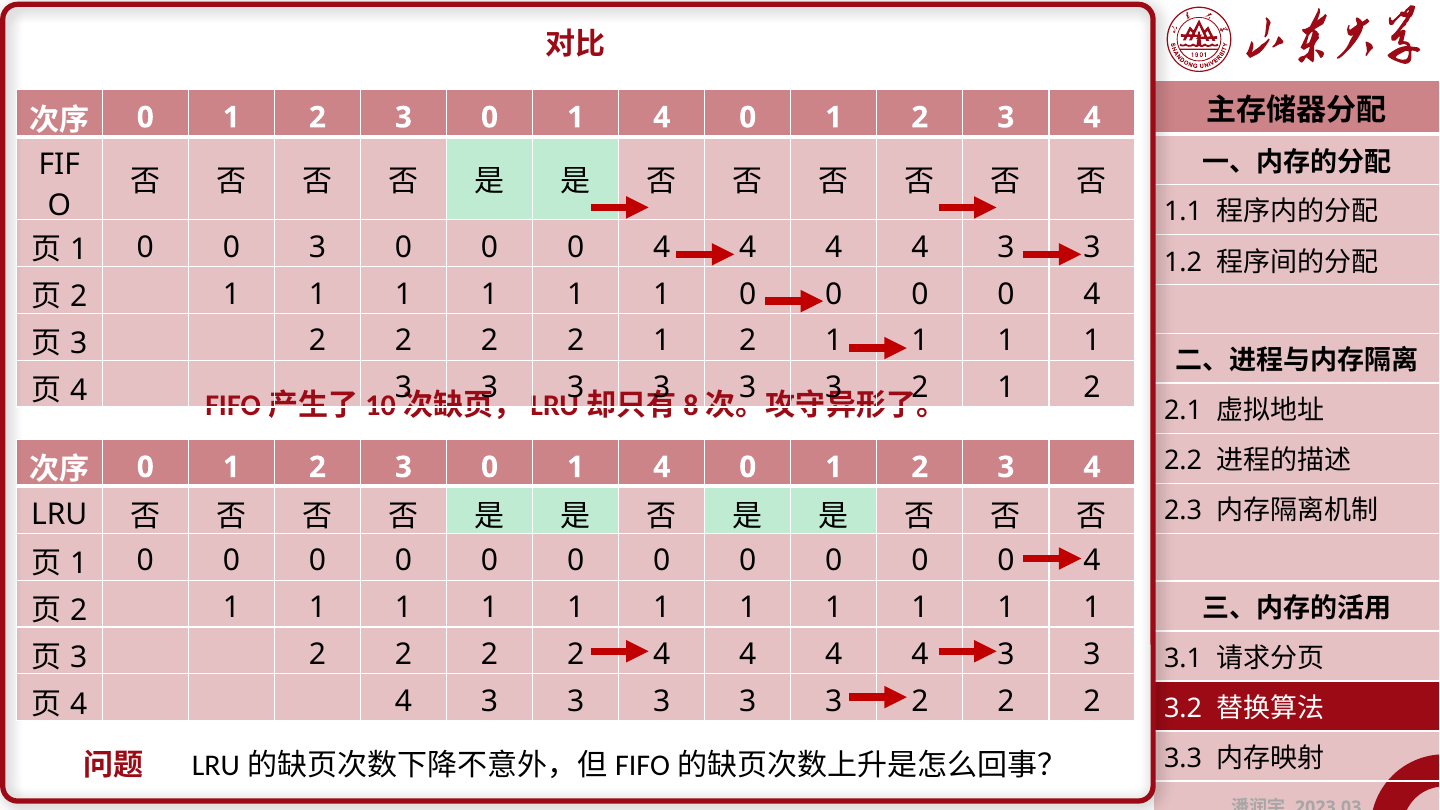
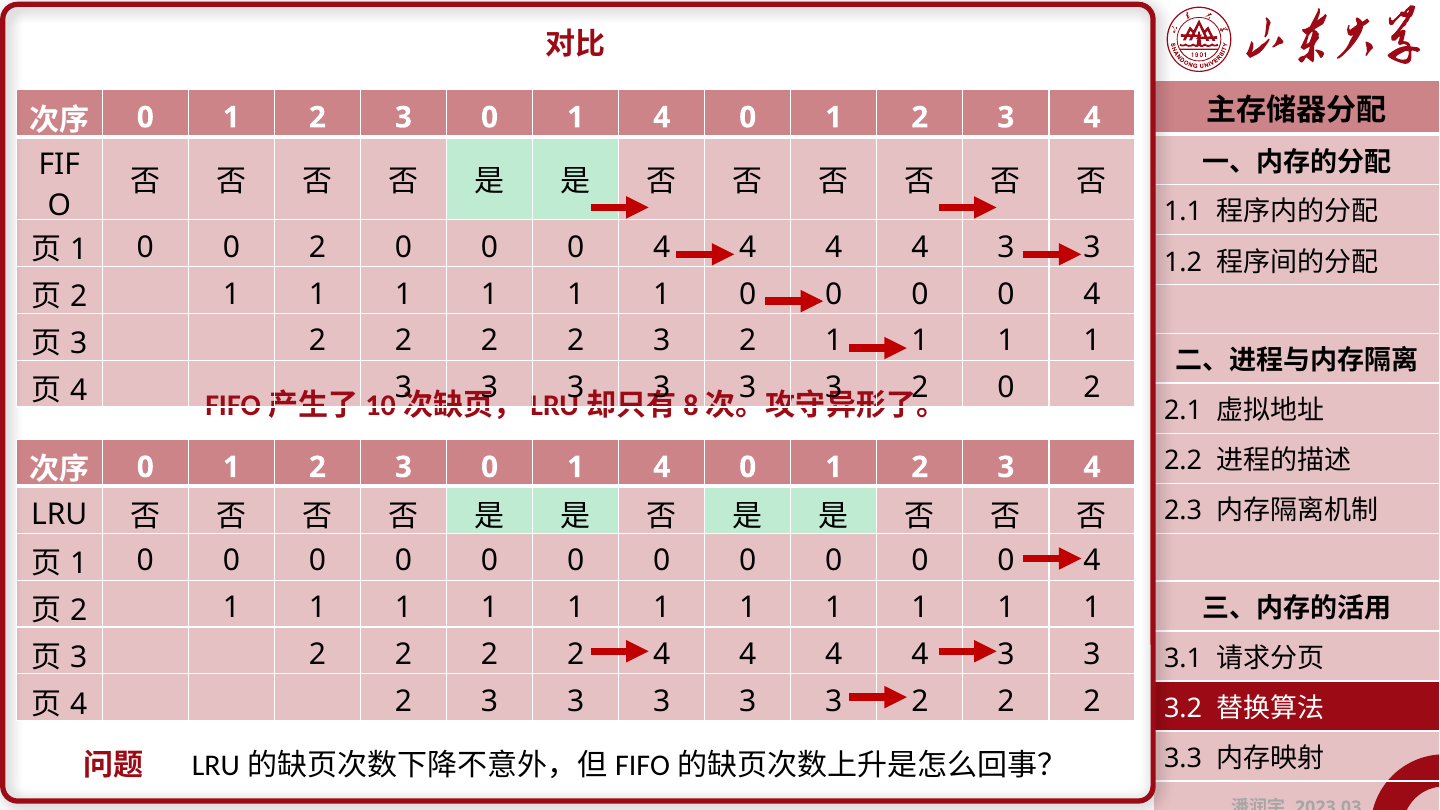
0 0 3: 3 -> 2
2 2 1: 1 -> 3
1 at (1006, 388): 1 -> 0
4 at (404, 702): 4 -> 2
